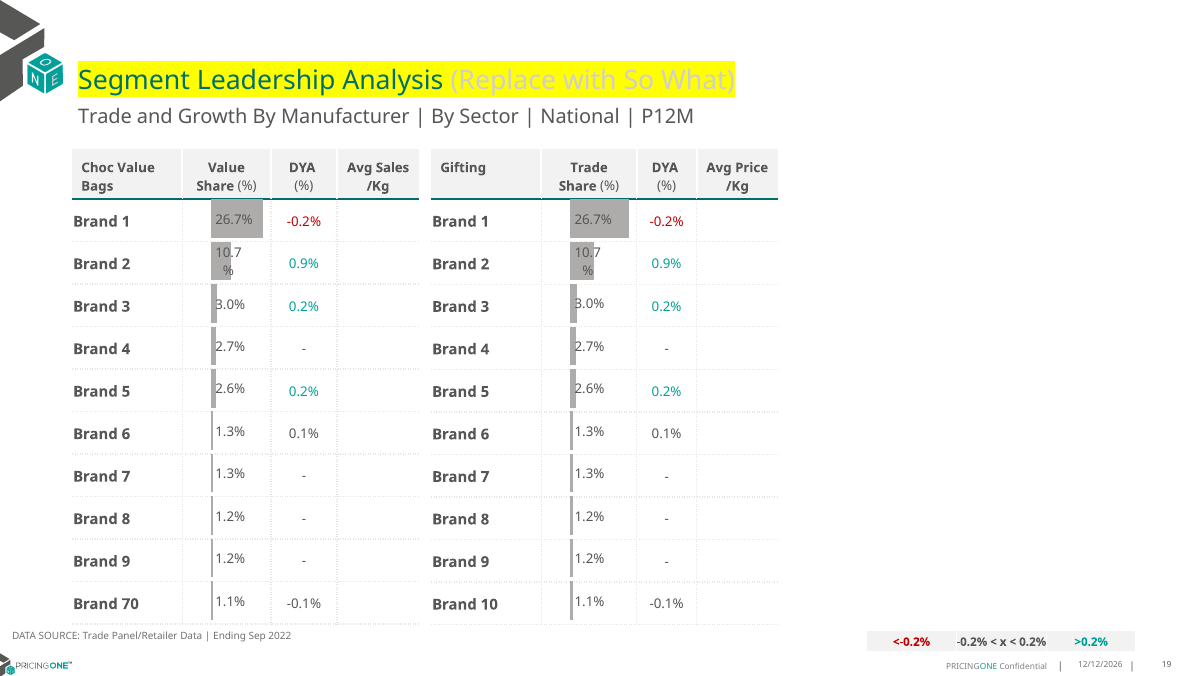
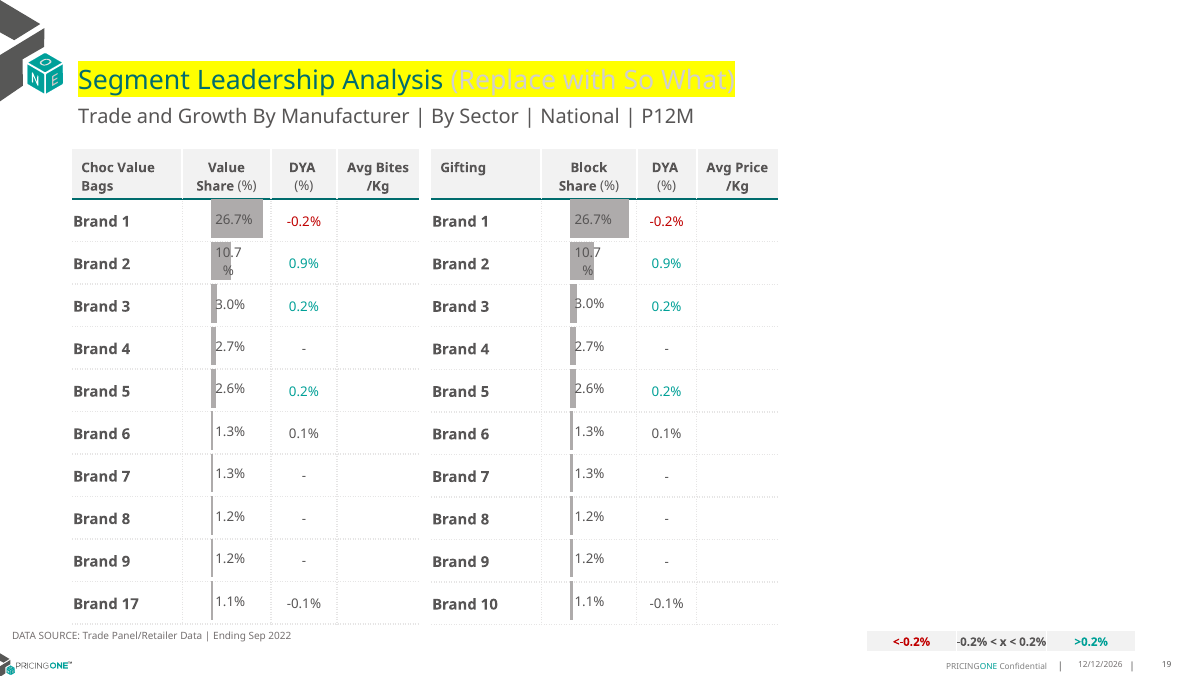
Sales: Sales -> Bites
Gifting Trade: Trade -> Block
70: 70 -> 17
